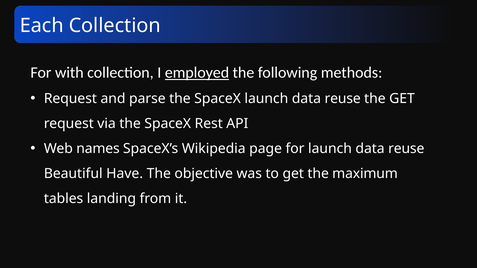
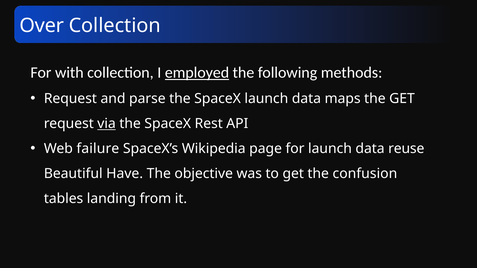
Each: Each -> Over
SpaceX launch data reuse: reuse -> maps
via underline: none -> present
names: names -> failure
maximum: maximum -> confusion
